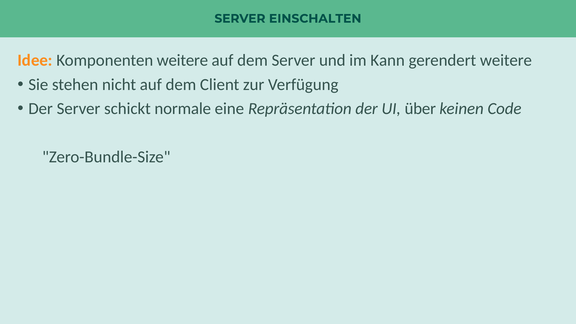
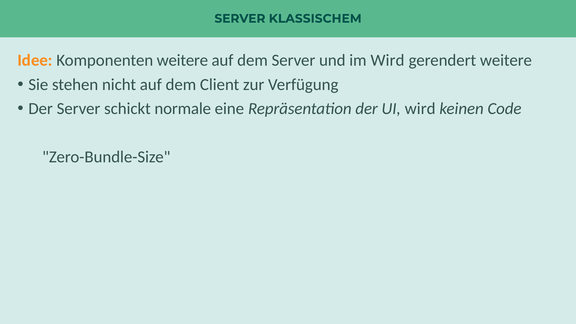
EINSCHALTEN: EINSCHALTEN -> KLASSISCHEM
im Kann: Kann -> Wird
UI über: über -> wird
